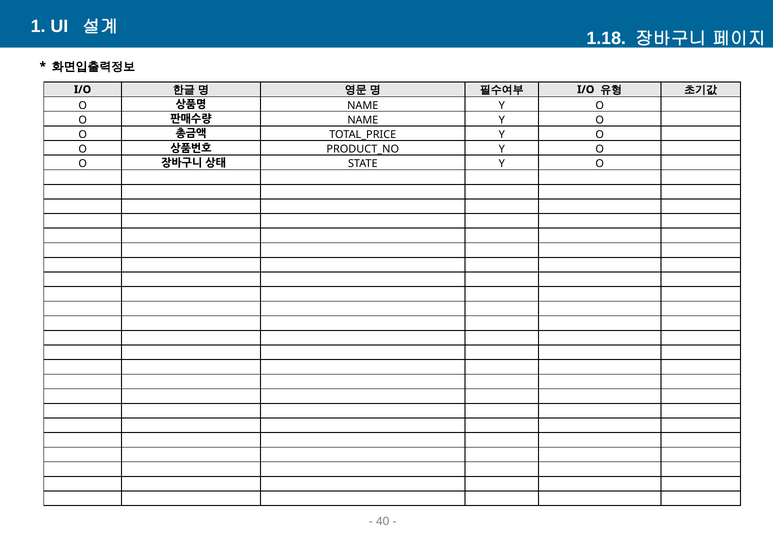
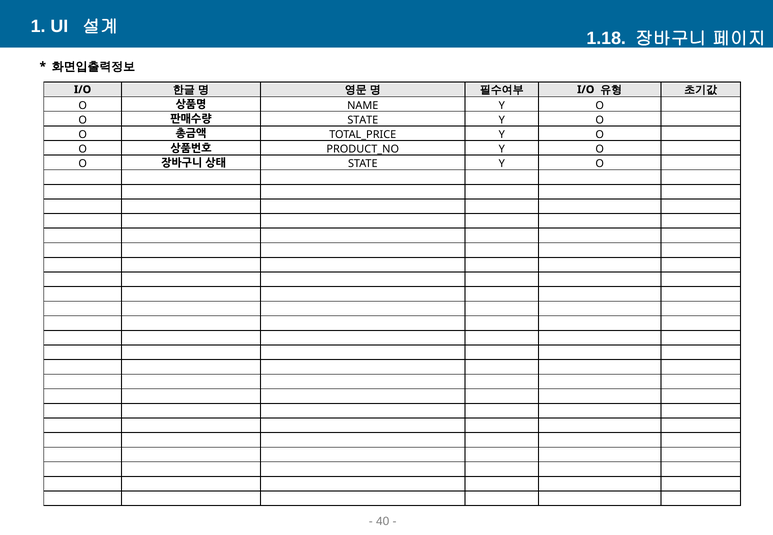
NAME at (363, 120): NAME -> STATE
